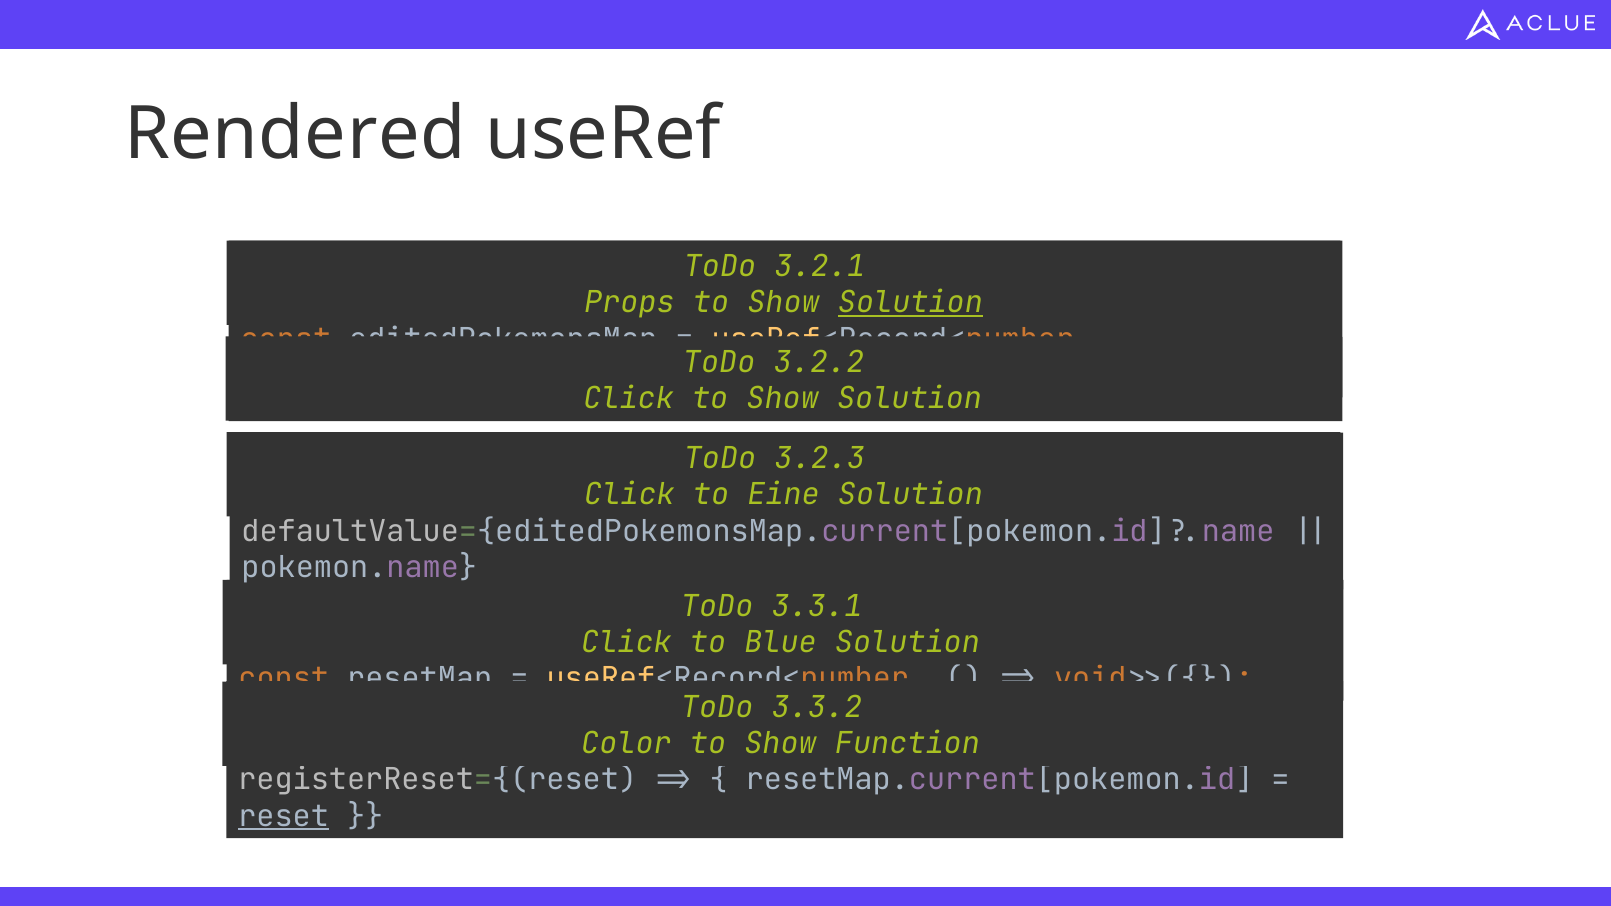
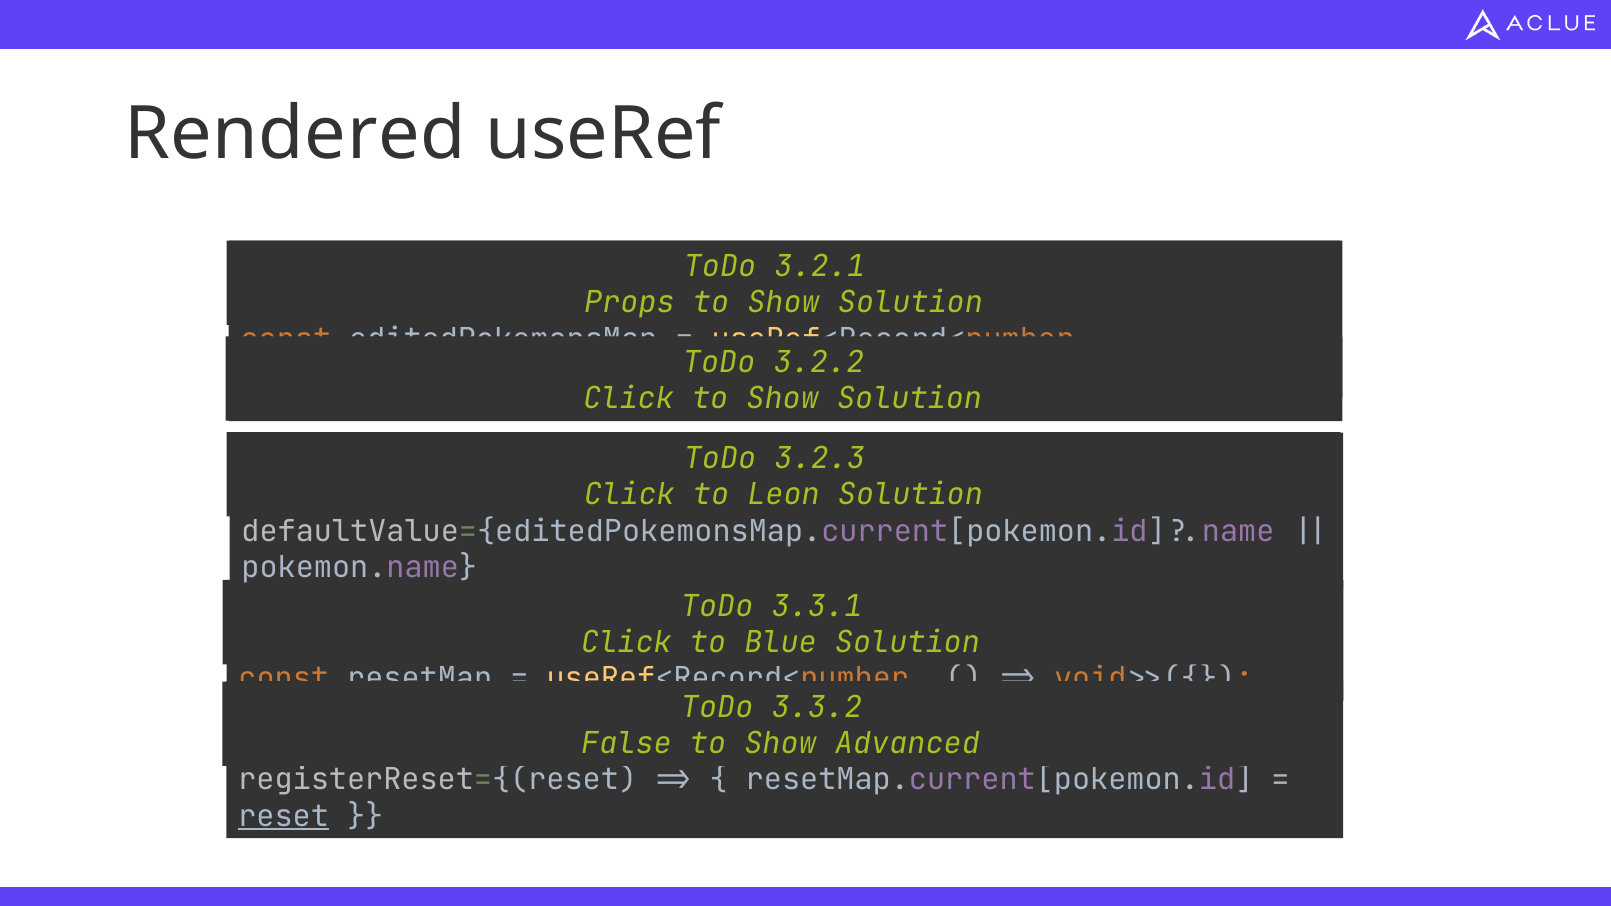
Solution at (910, 303) underline: present -> none
Eine: Eine -> Leon
Color: Color -> False
Show Function: Function -> Advanced
